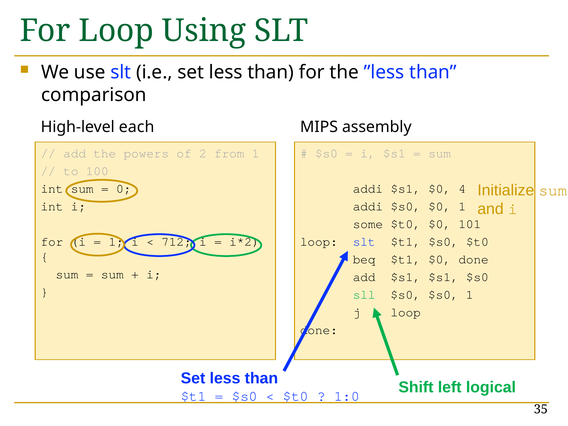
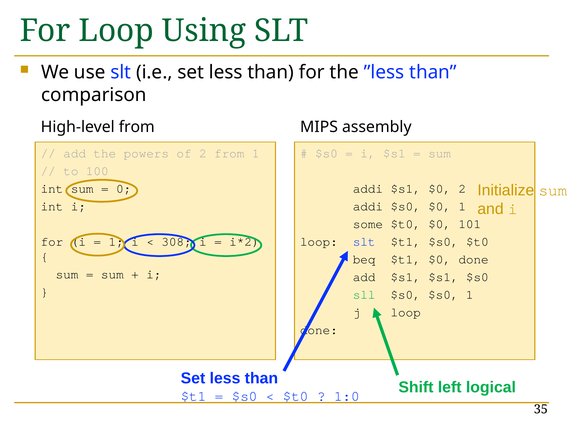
High-level each: each -> from
$0 4: 4 -> 2
712: 712 -> 308
